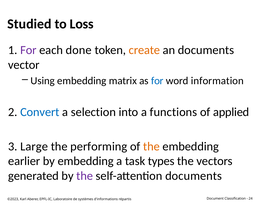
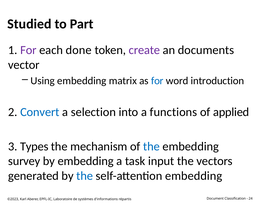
Loss: Loss -> Part
create colour: orange -> purple
information: information -> introduction
Large: Large -> Types
performing: performing -> mechanism
the at (151, 146) colour: orange -> blue
earlier: earlier -> survey
types: types -> input
the at (85, 176) colour: purple -> blue
self-attention documents: documents -> embedding
